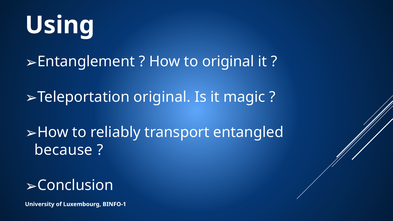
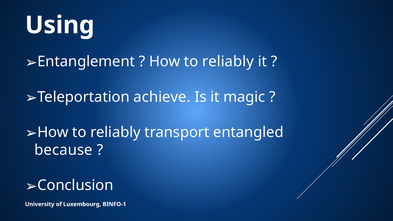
original at (228, 62): original -> reliably
Teleportation original: original -> achieve
